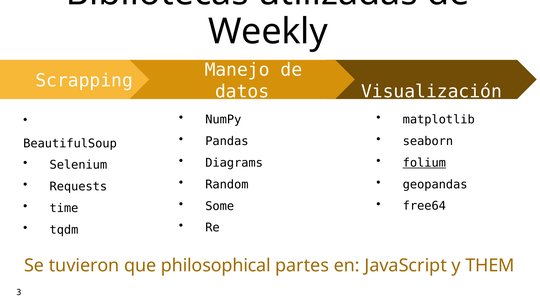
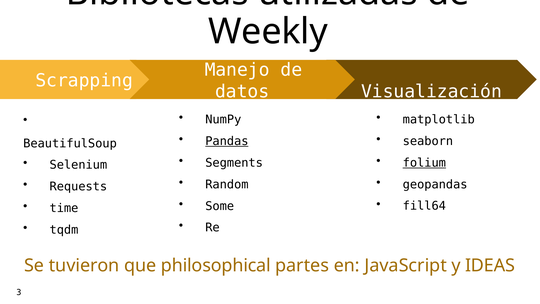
Pandas underline: none -> present
Diagrams: Diagrams -> Segments
free64: free64 -> fill64
THEM: THEM -> IDEAS
